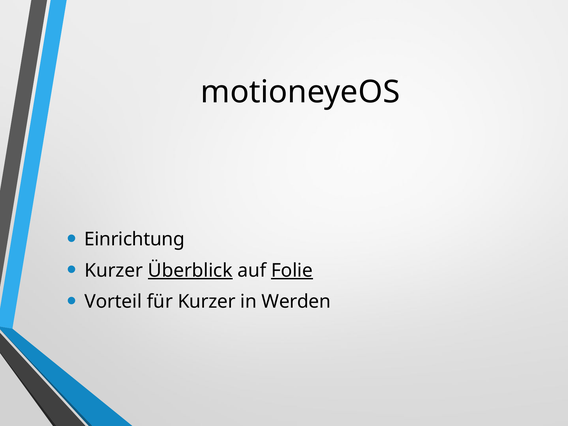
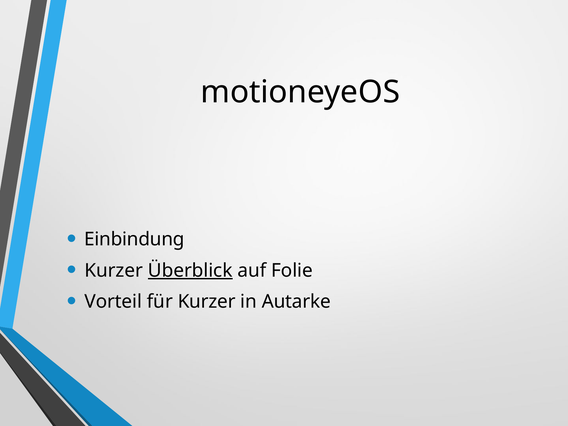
Einrichtung: Einrichtung -> Einbindung
Folie underline: present -> none
Werden: Werden -> Autarke
